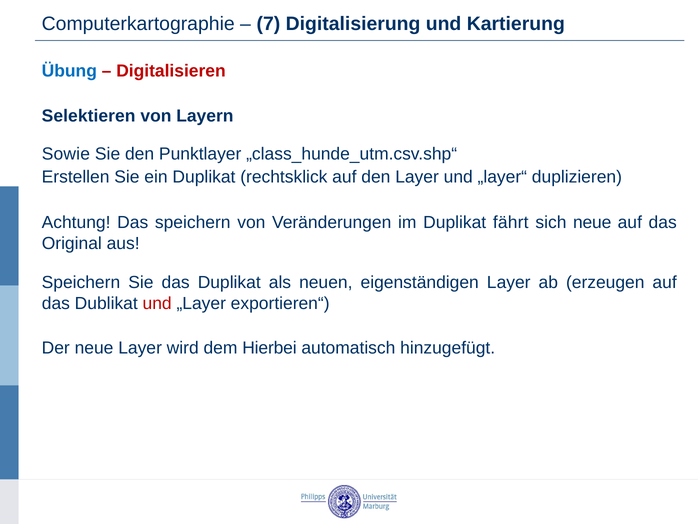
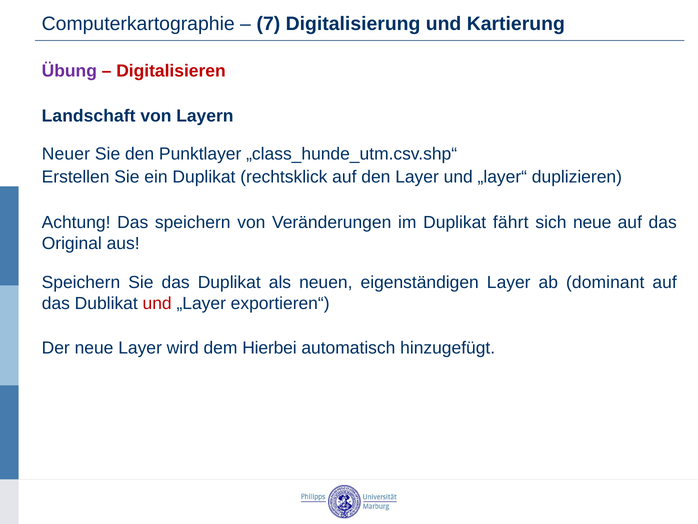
Übung colour: blue -> purple
Selektieren: Selektieren -> Landschaft
Sowie: Sowie -> Neuer
erzeugen: erzeugen -> dominant
